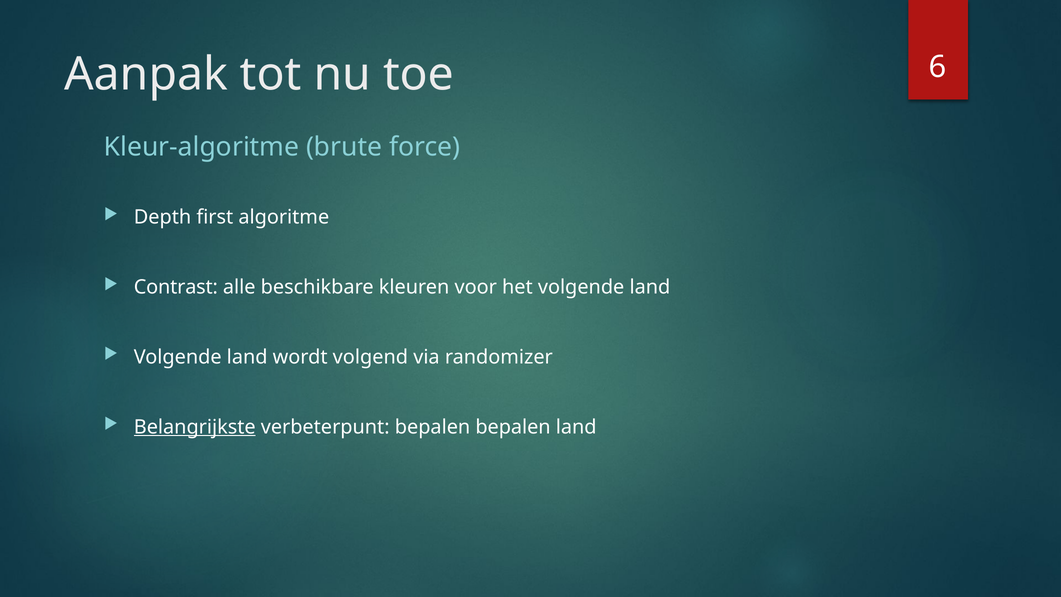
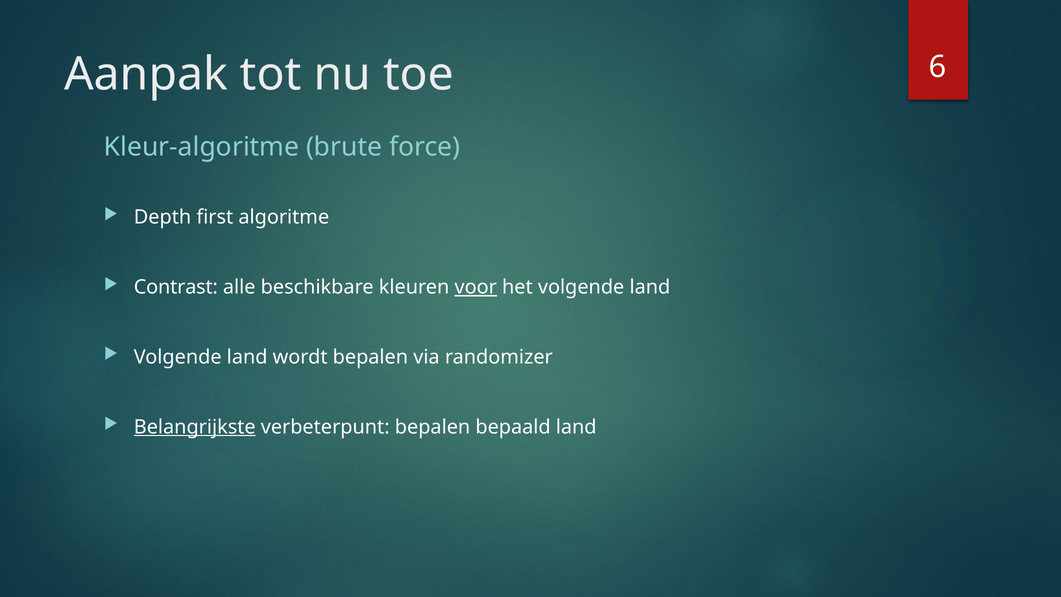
voor underline: none -> present
wordt volgend: volgend -> bepalen
bepalen bepalen: bepalen -> bepaald
